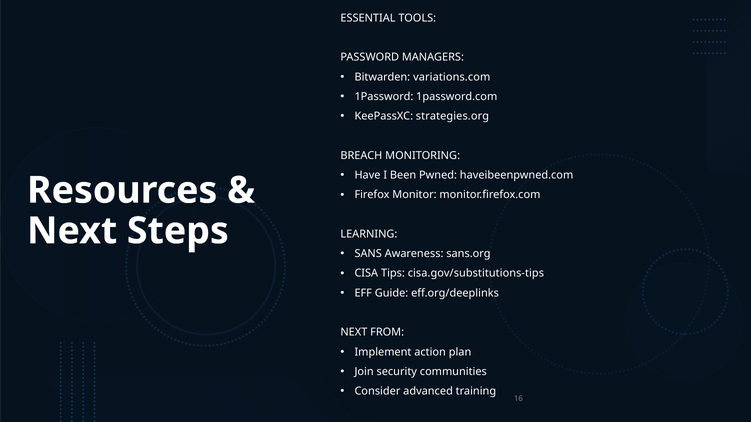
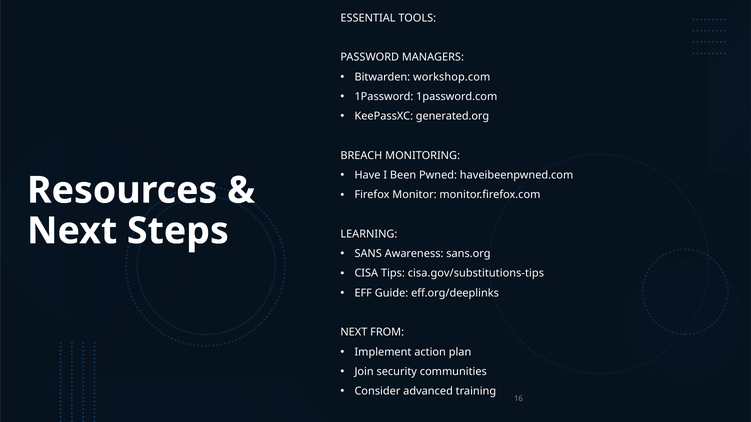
variations.com: variations.com -> workshop.com
strategies.org: strategies.org -> generated.org
